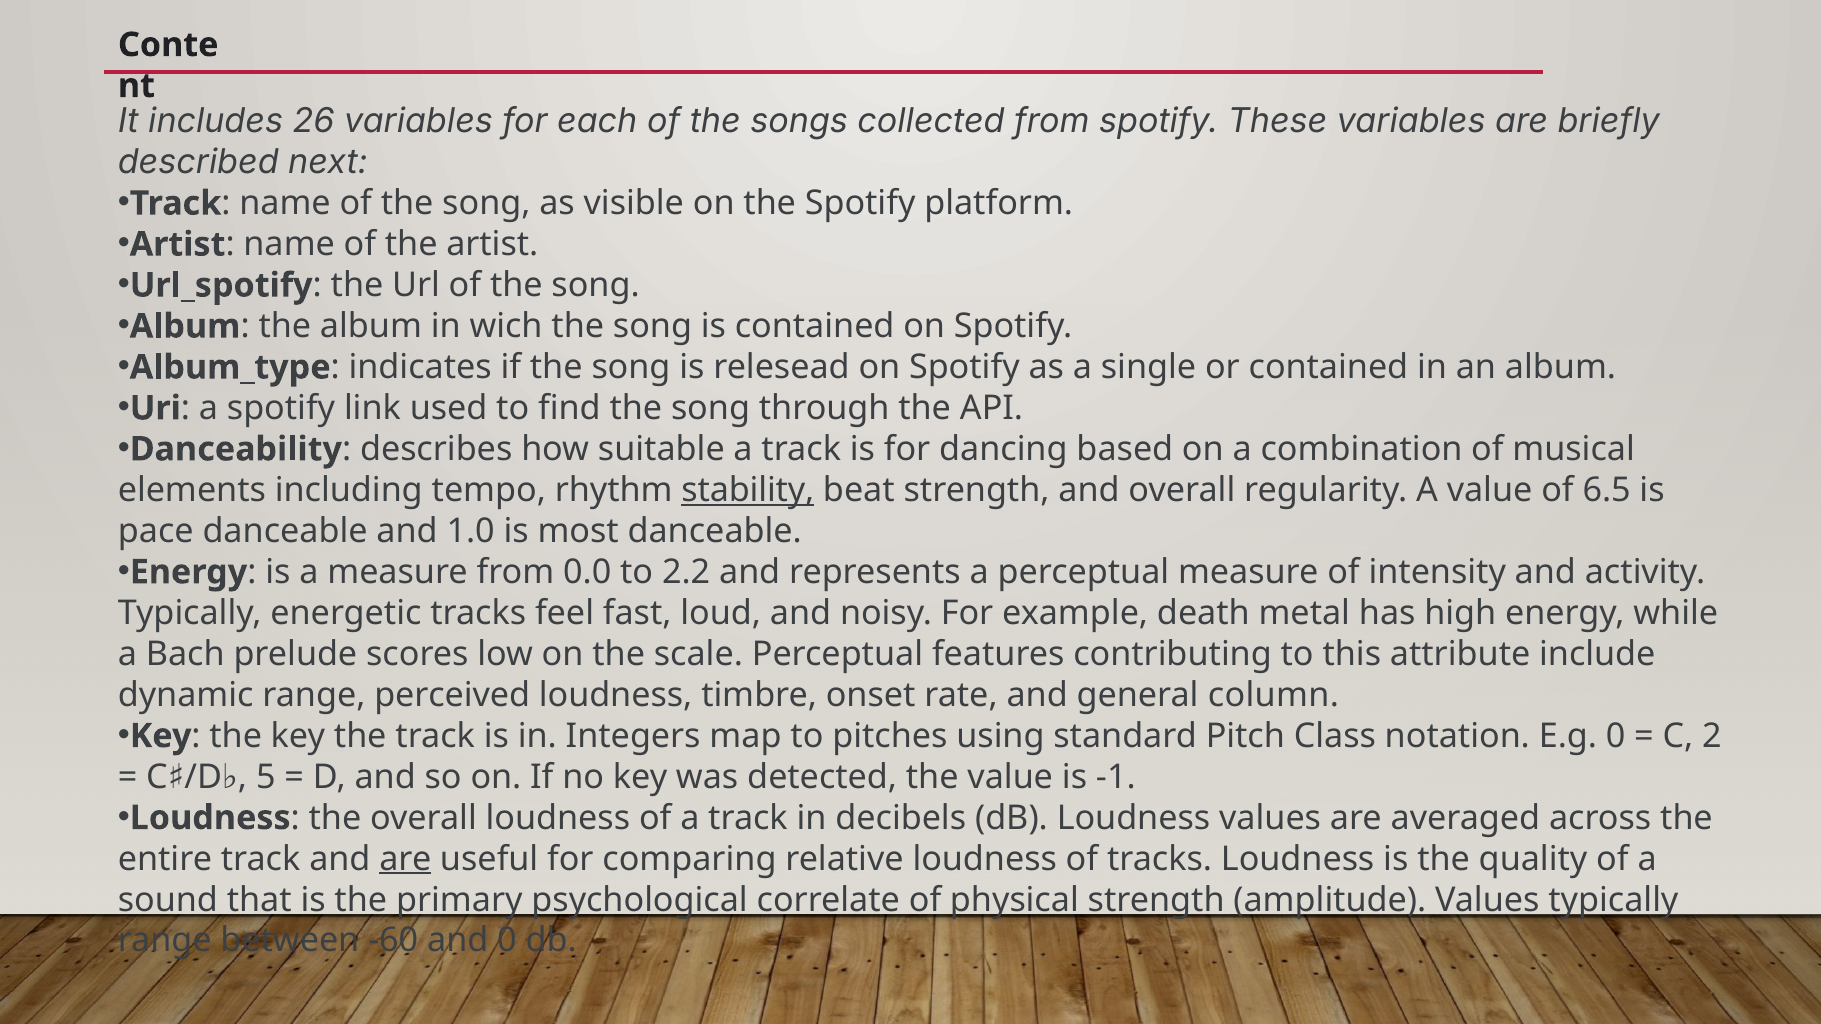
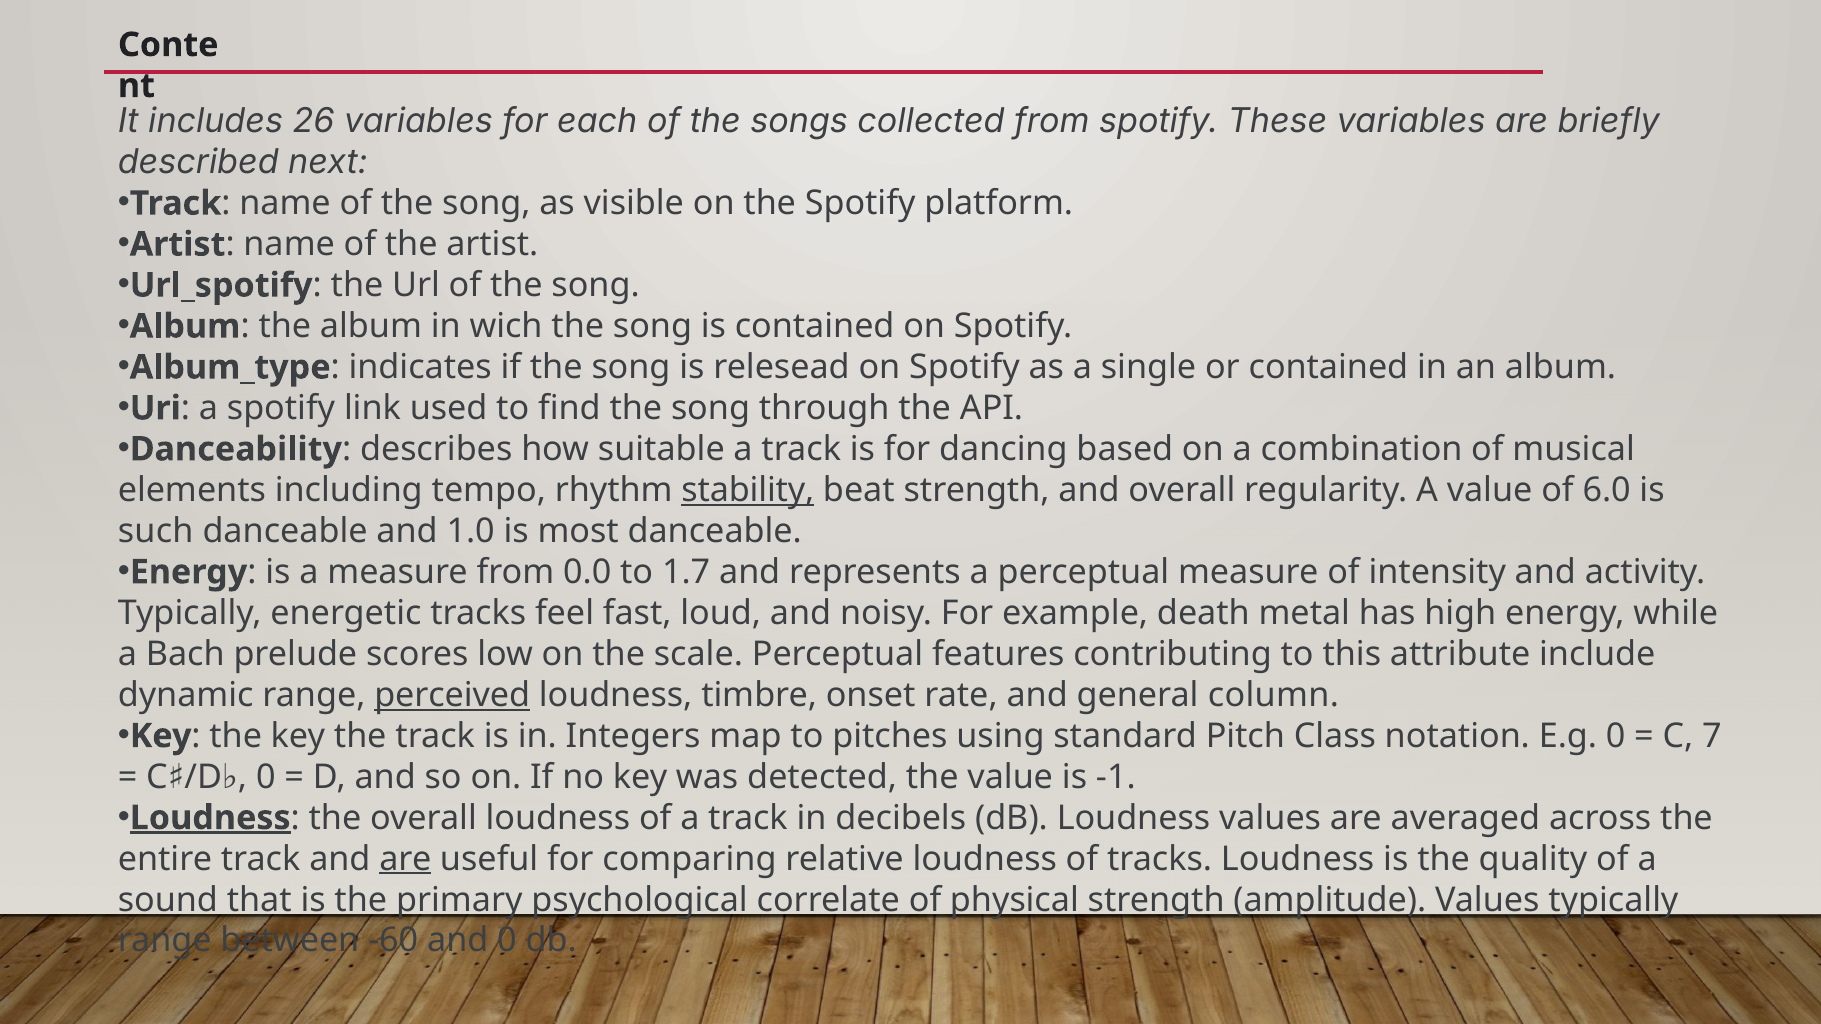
6.5: 6.5 -> 6.0
pace: pace -> such
2.2: 2.2 -> 1.7
perceived underline: none -> present
2: 2 -> 7
5 at (266, 777): 5 -> 0
Loudness at (210, 818) underline: none -> present
